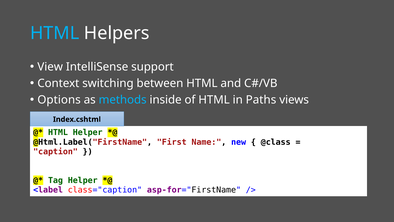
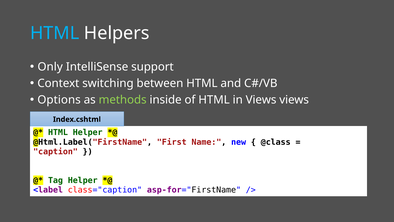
View: View -> Only
methods colour: light blue -> light green
in Paths: Paths -> Views
